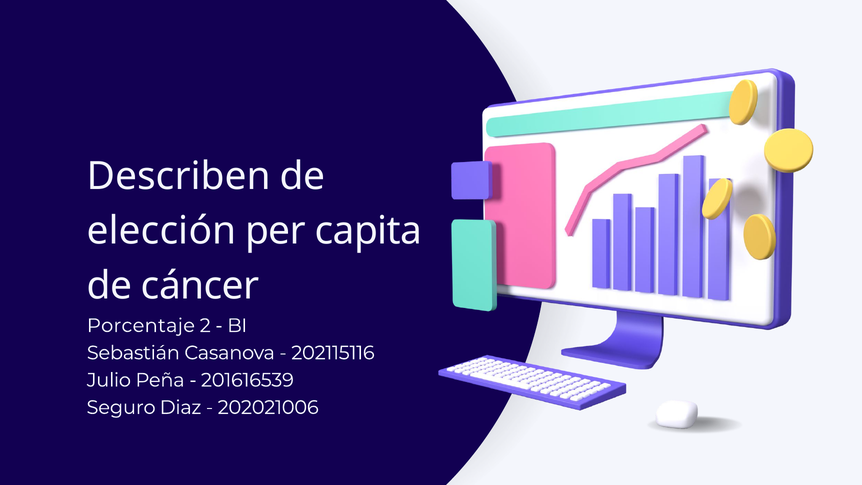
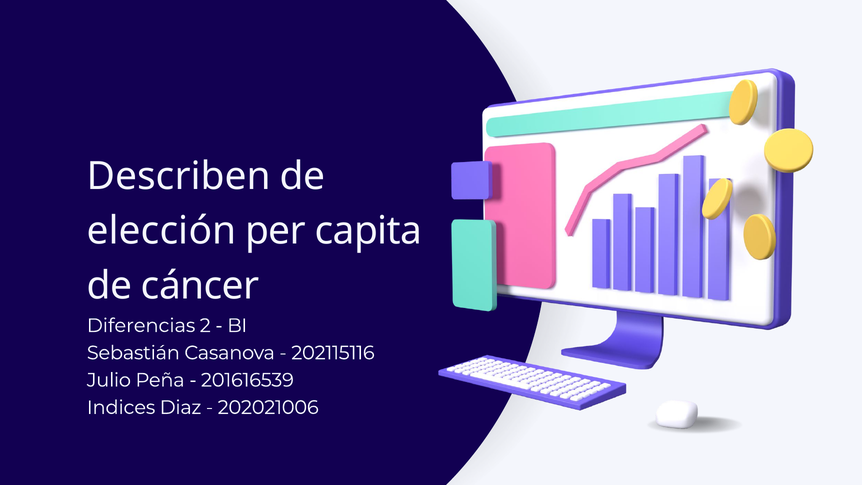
Porcentaje: Porcentaje -> Diferencias
Seguro: Seguro -> Indices
